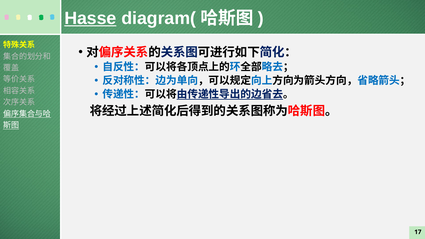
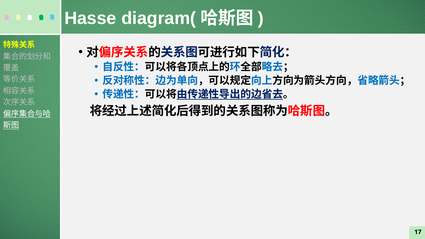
Hasse underline: present -> none
